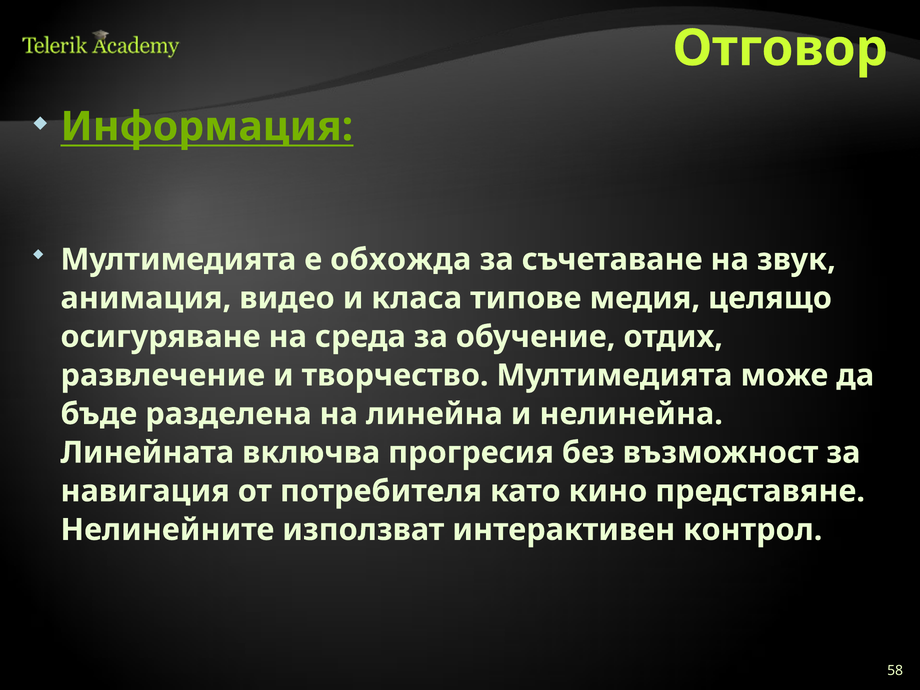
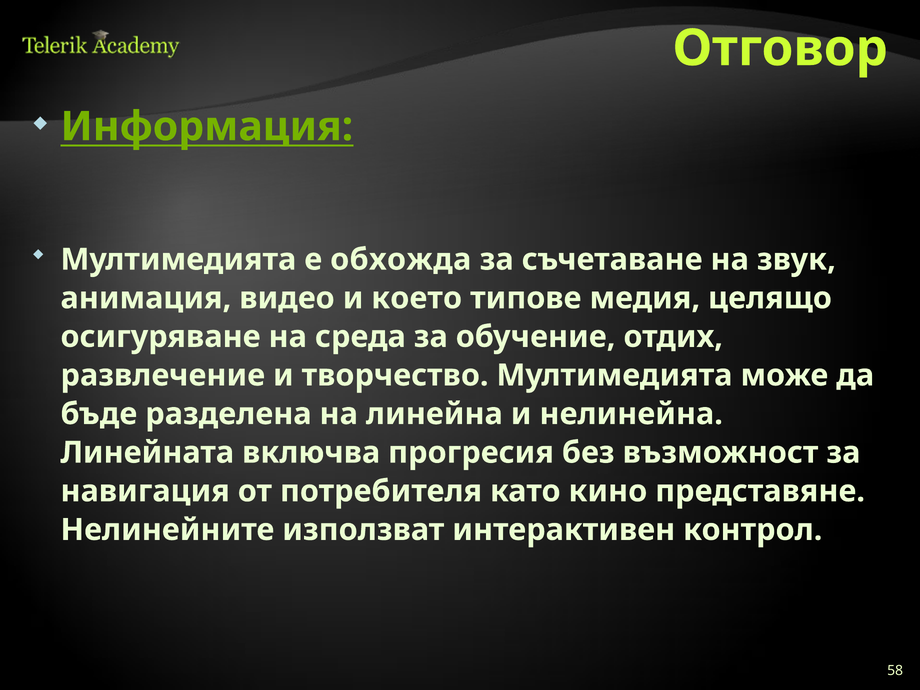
класа: класа -> което
